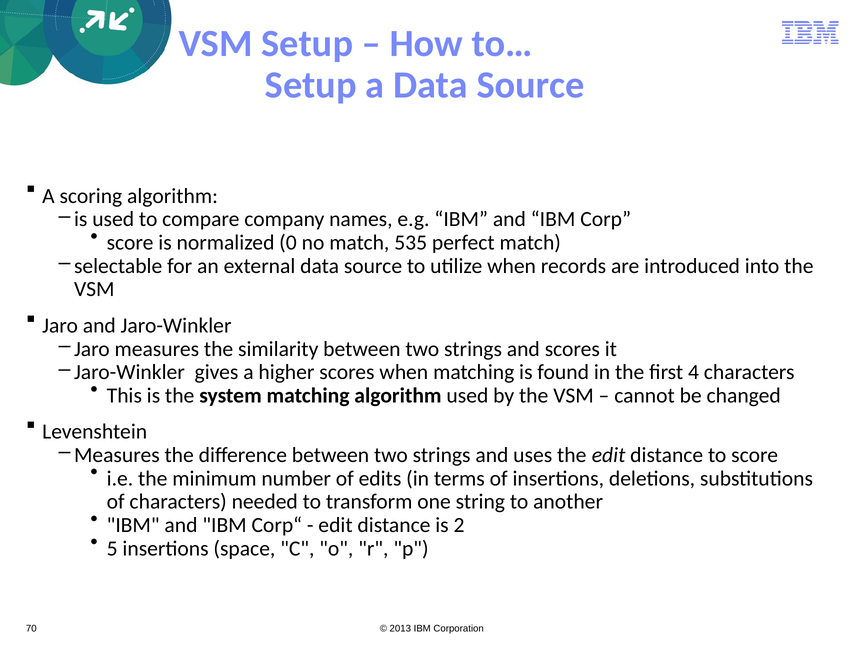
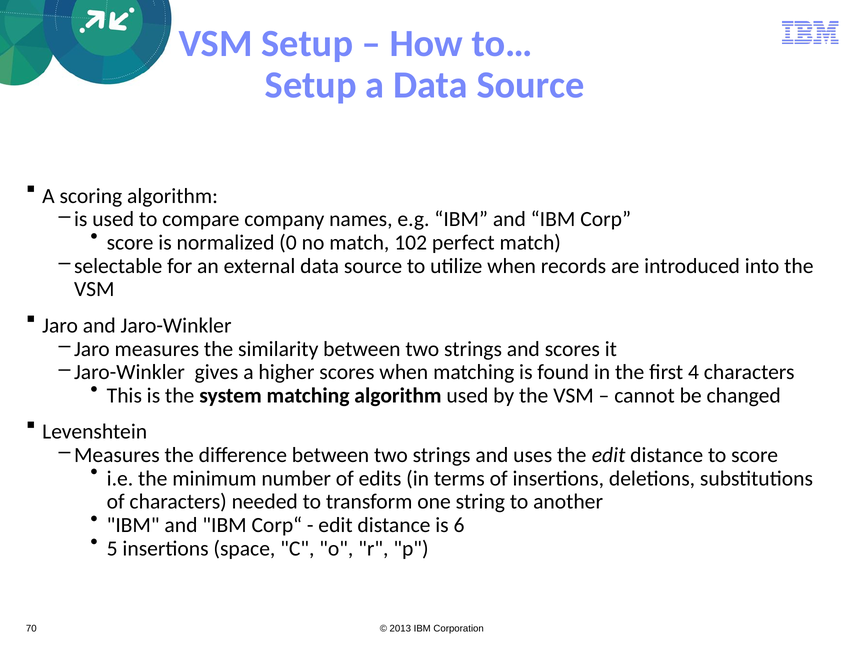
535: 535 -> 102
2: 2 -> 6
